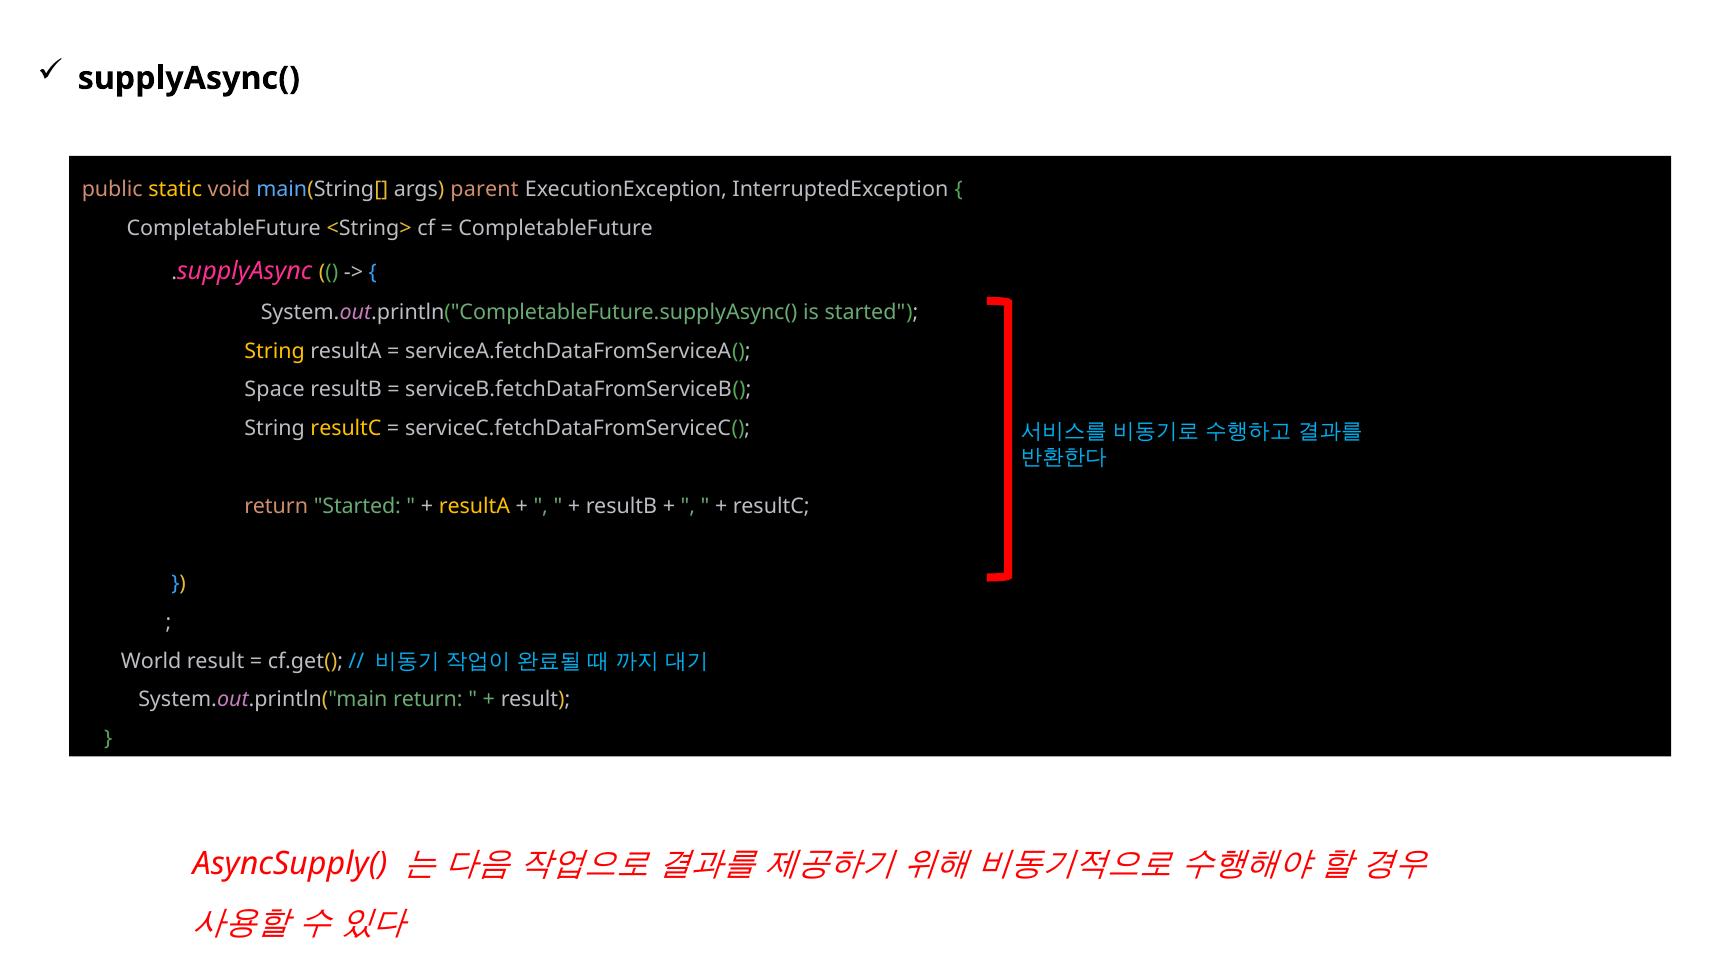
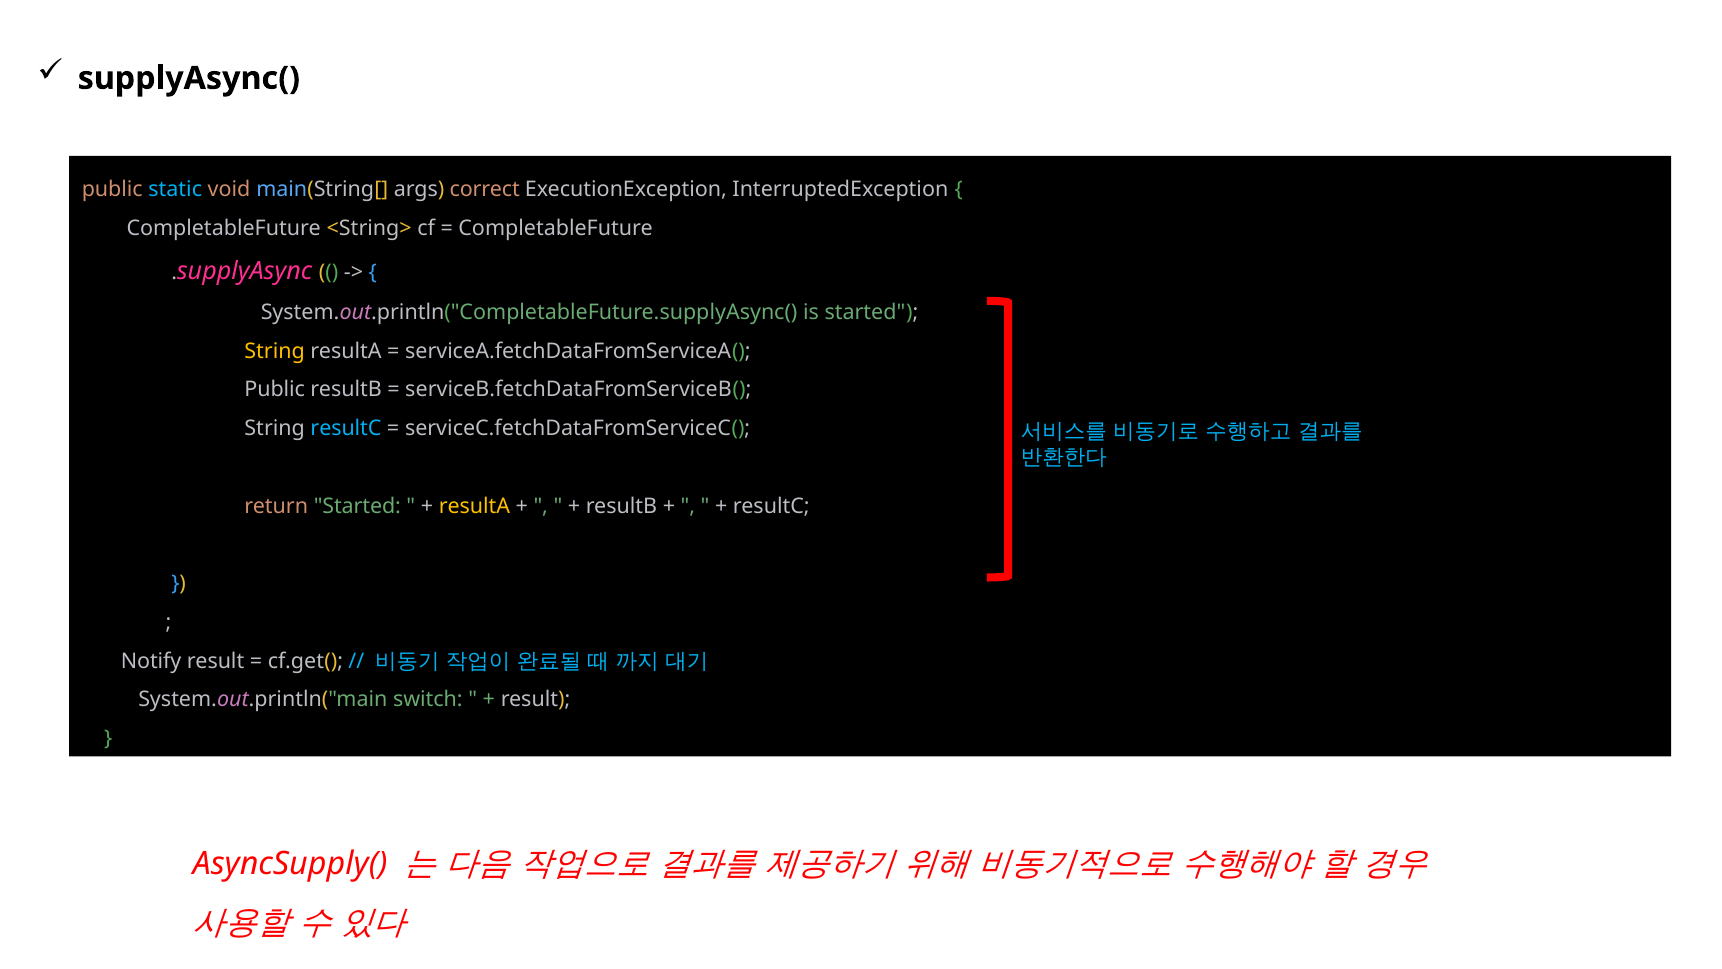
static colour: yellow -> light blue
parent: parent -> correct
Space at (275, 390): Space -> Public
resultC at (346, 428) colour: yellow -> light blue
World: World -> Notify
System.out.println("main return: return -> switch
